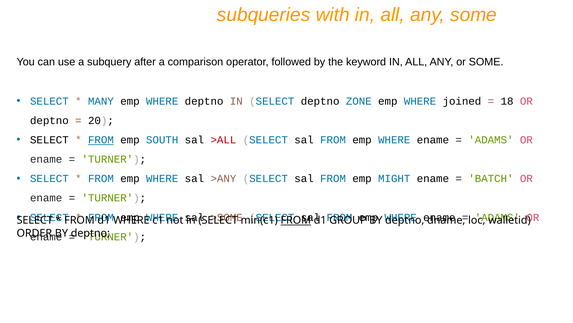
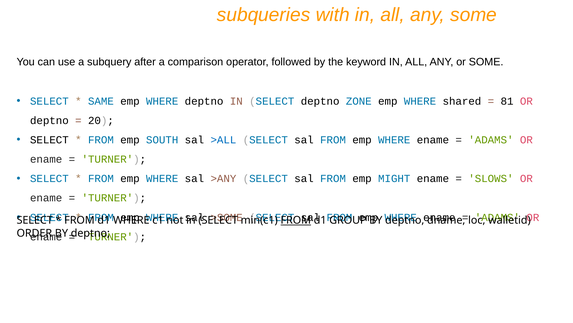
MANY: MANY -> SAME
joined: joined -> shared
18: 18 -> 81
FROM at (101, 140) underline: present -> none
>ALL colour: red -> blue
BATCH: BATCH -> SLOWS
